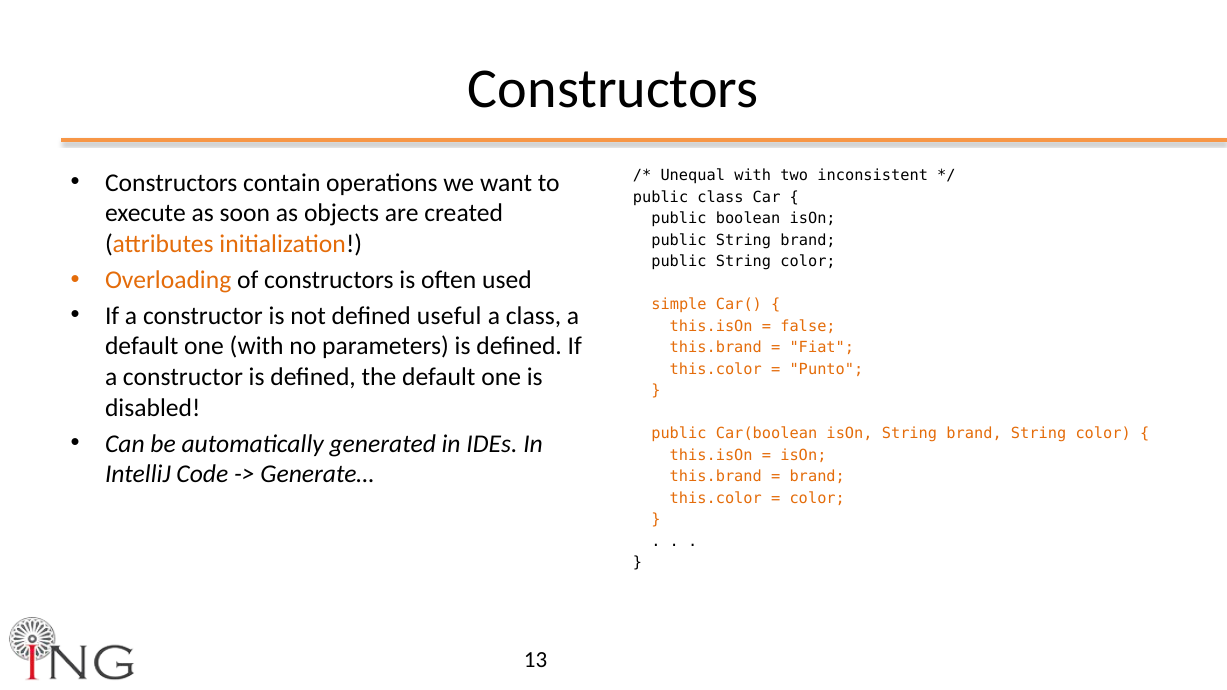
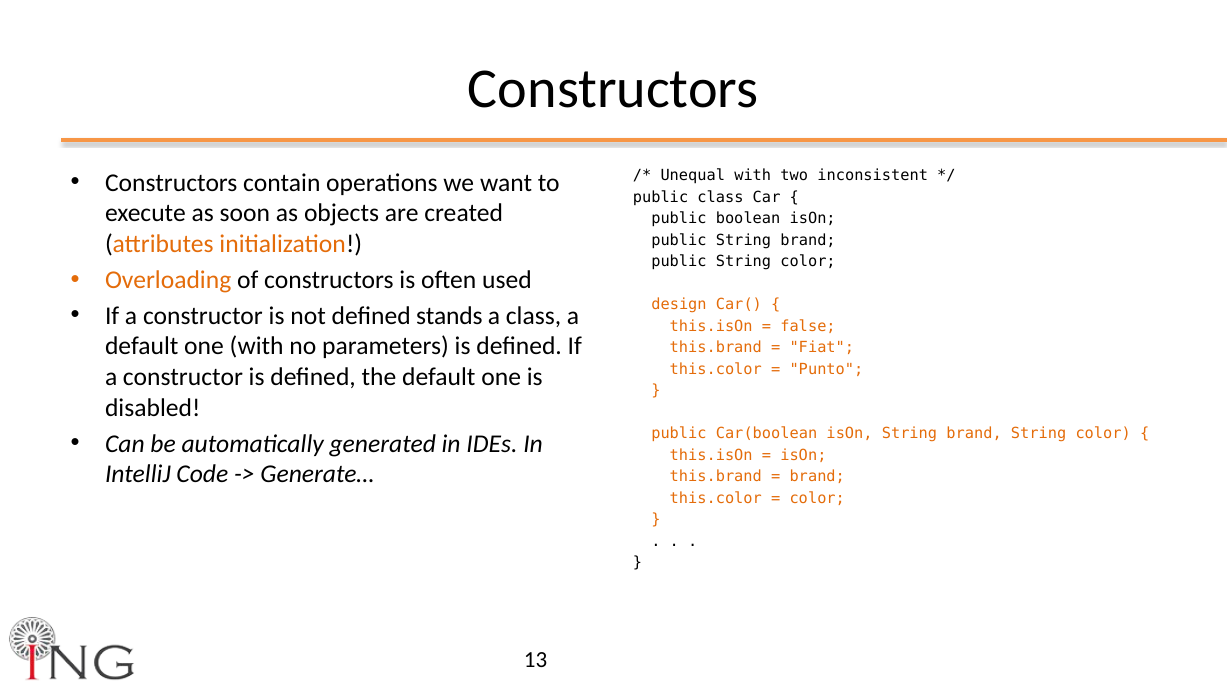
simple: simple -> design
useful: useful -> stands
